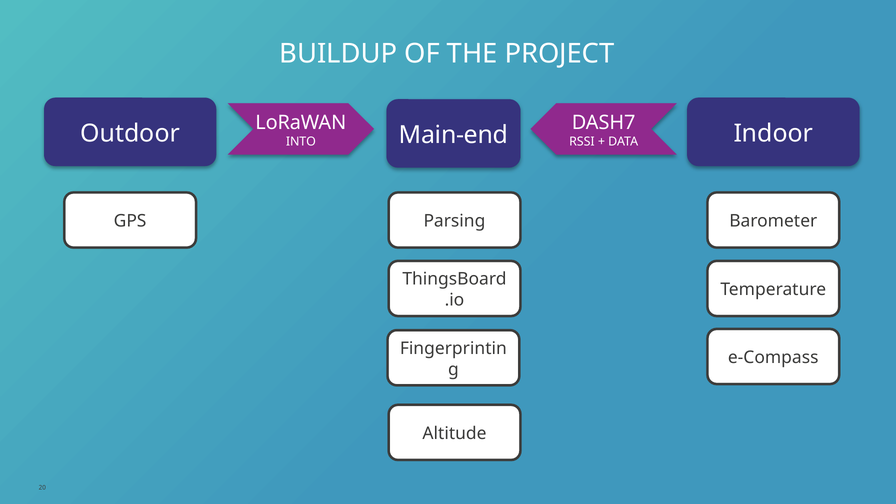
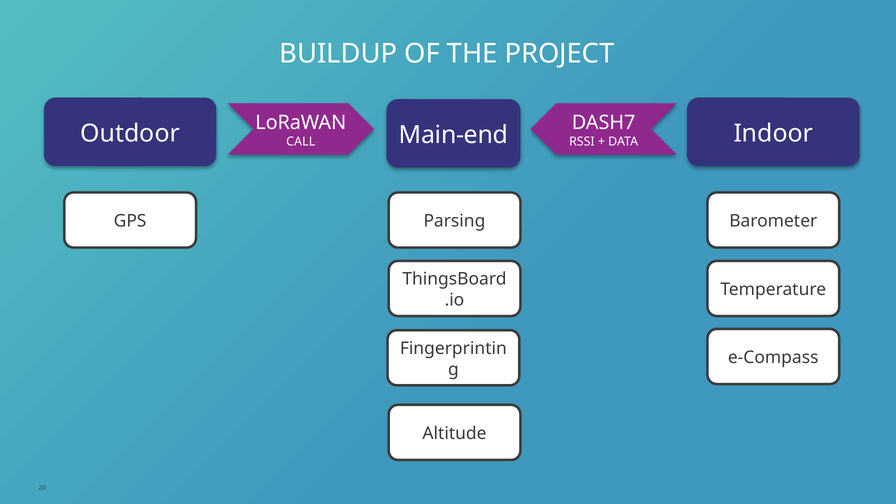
INTO: INTO -> CALL
